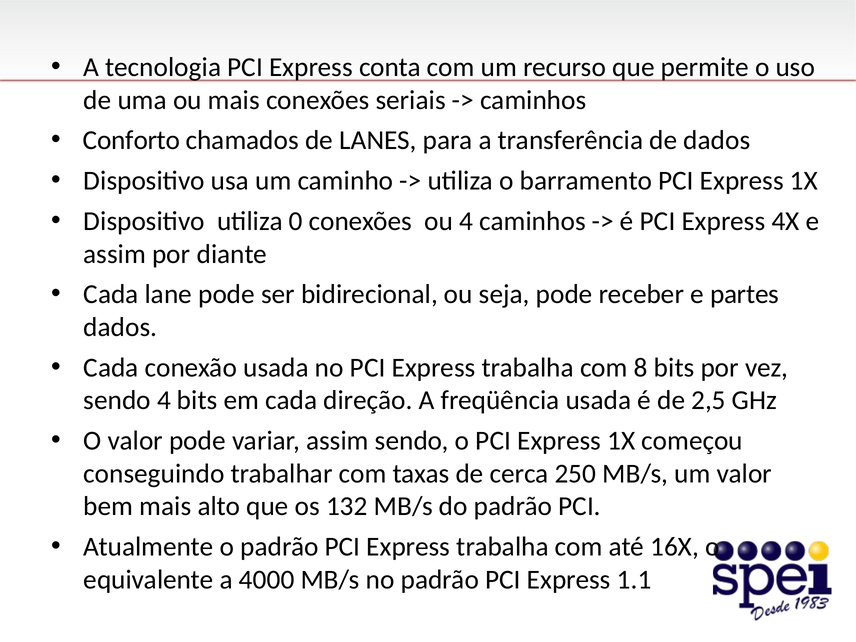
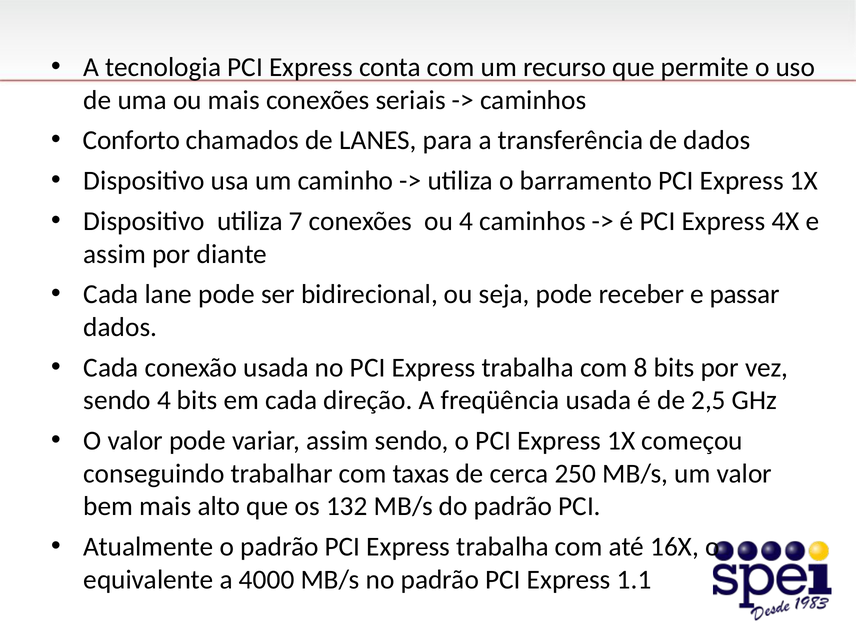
0: 0 -> 7
partes: partes -> passar
